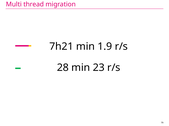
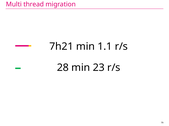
1.9: 1.9 -> 1.1
